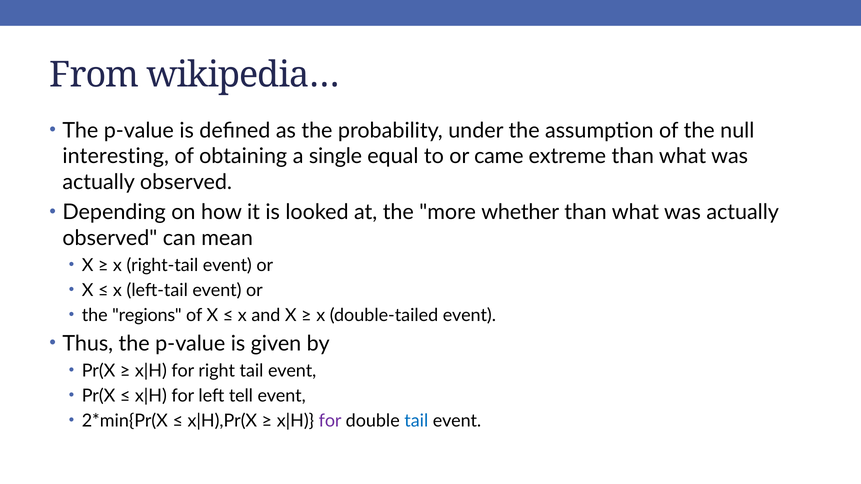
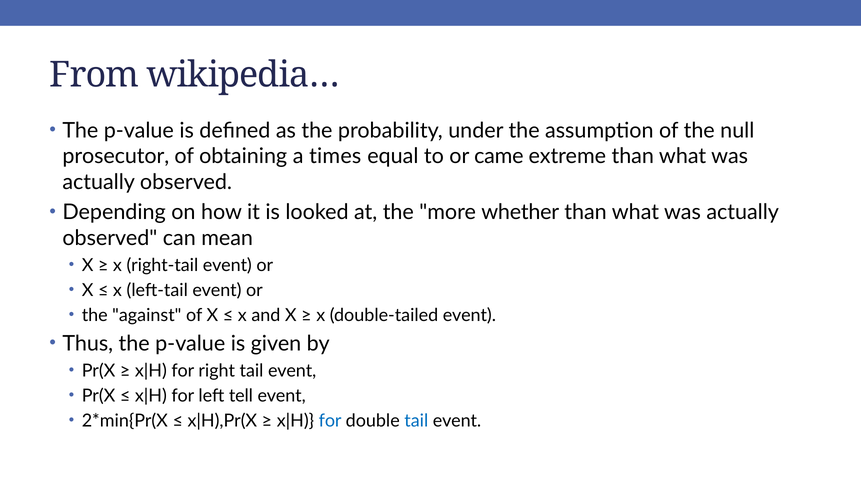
interesting: interesting -> prosecutor
single: single -> times
regions: regions -> against
for at (330, 421) colour: purple -> blue
